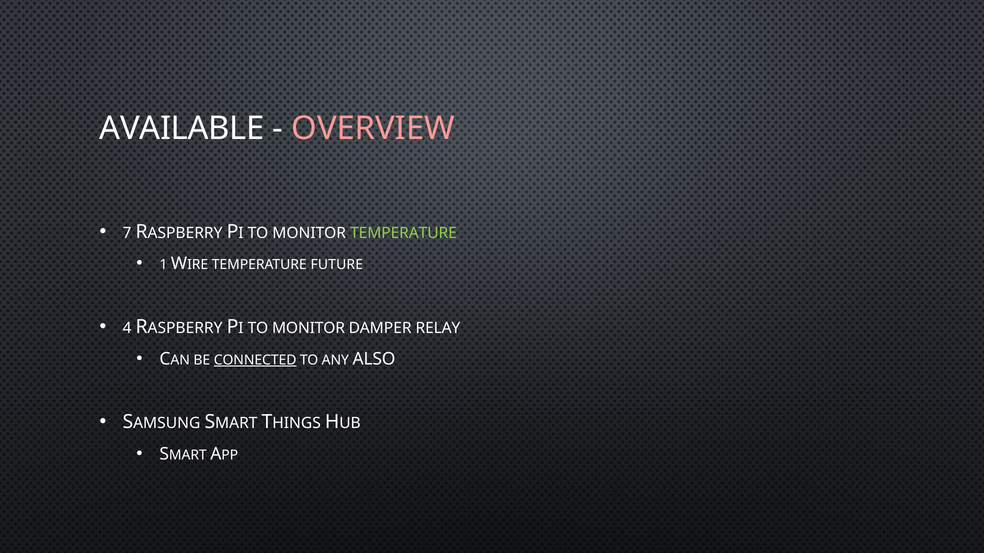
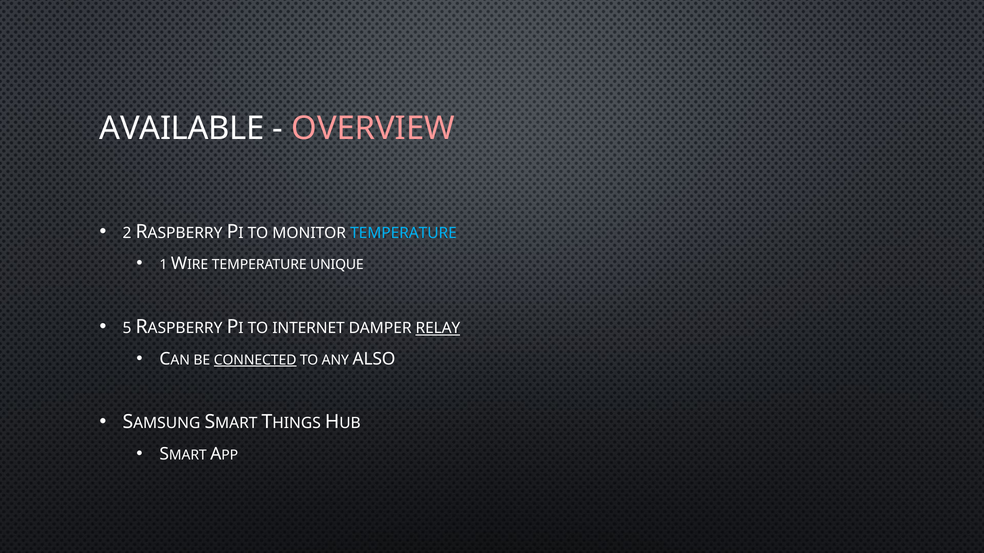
7: 7 -> 2
TEMPERATURE at (403, 233) colour: light green -> light blue
FUTURE: FUTURE -> UNIQUE
4: 4 -> 5
MONITOR at (309, 329): MONITOR -> INTERNET
RELAY underline: none -> present
